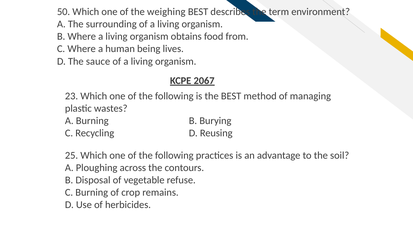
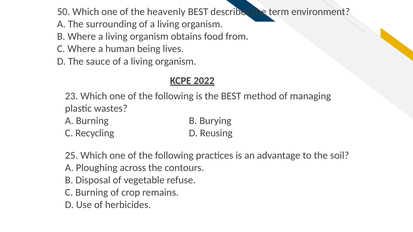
weighing: weighing -> heavenly
2067: 2067 -> 2022
